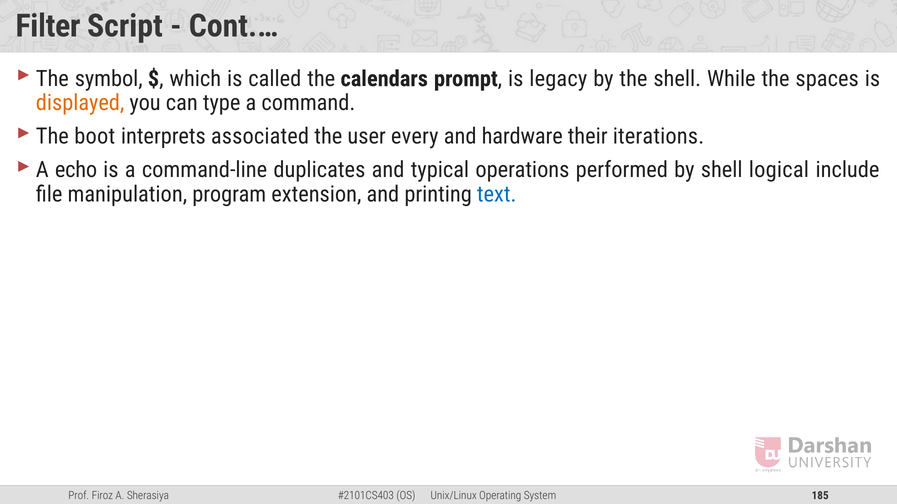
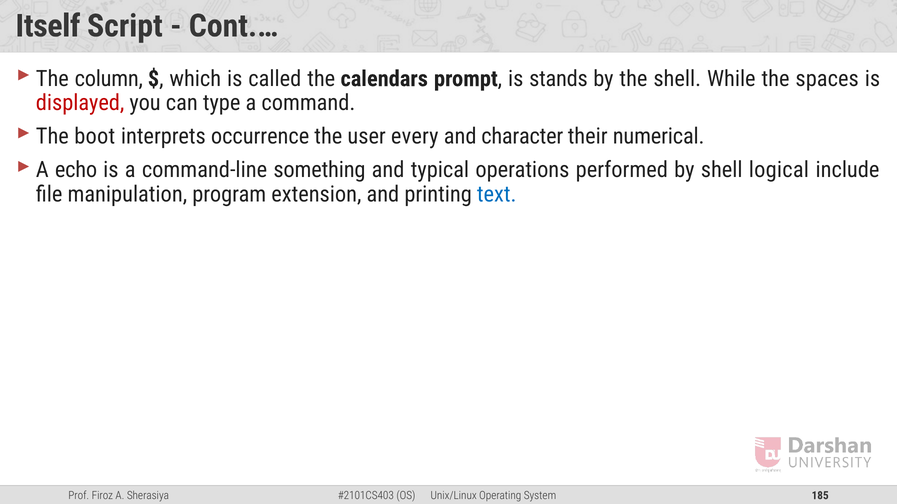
Filter: Filter -> Itself
symbol: symbol -> column
legacy: legacy -> stands
displayed colour: orange -> red
associated: associated -> occurrence
hardware: hardware -> character
iterations: iterations -> numerical
duplicates: duplicates -> something
